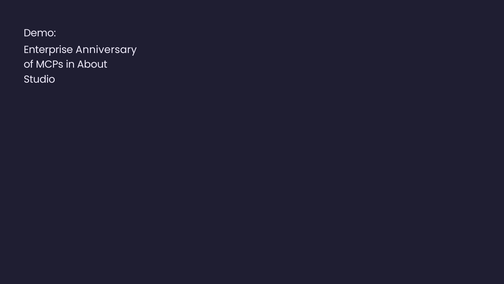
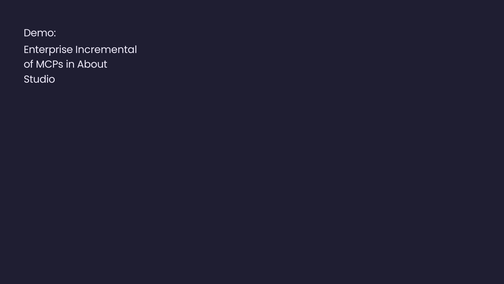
Anniversary: Anniversary -> Incremental
